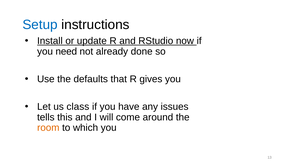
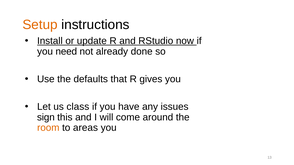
Setup colour: blue -> orange
tells: tells -> sign
which: which -> areas
